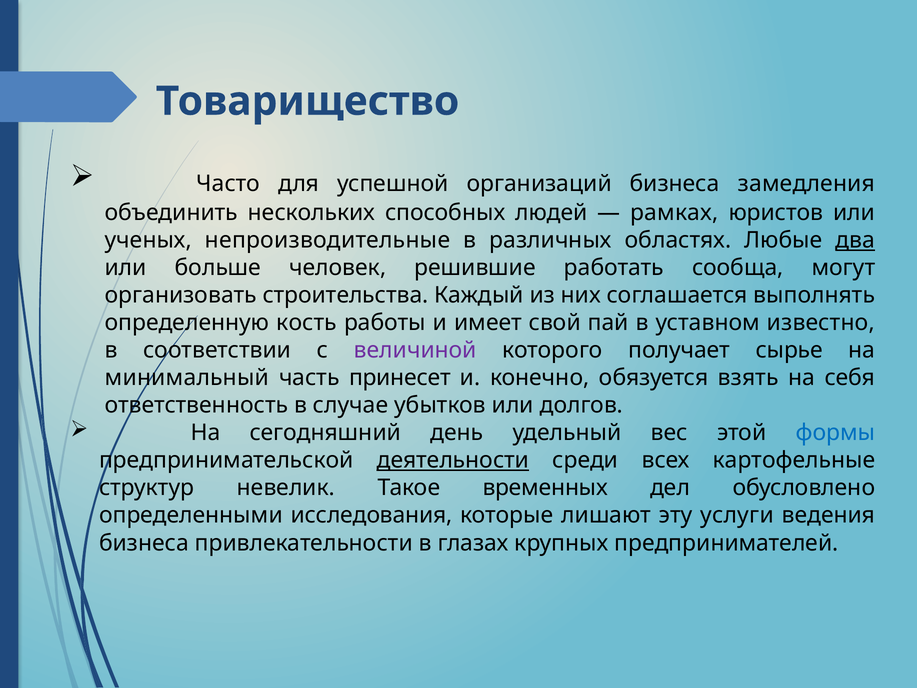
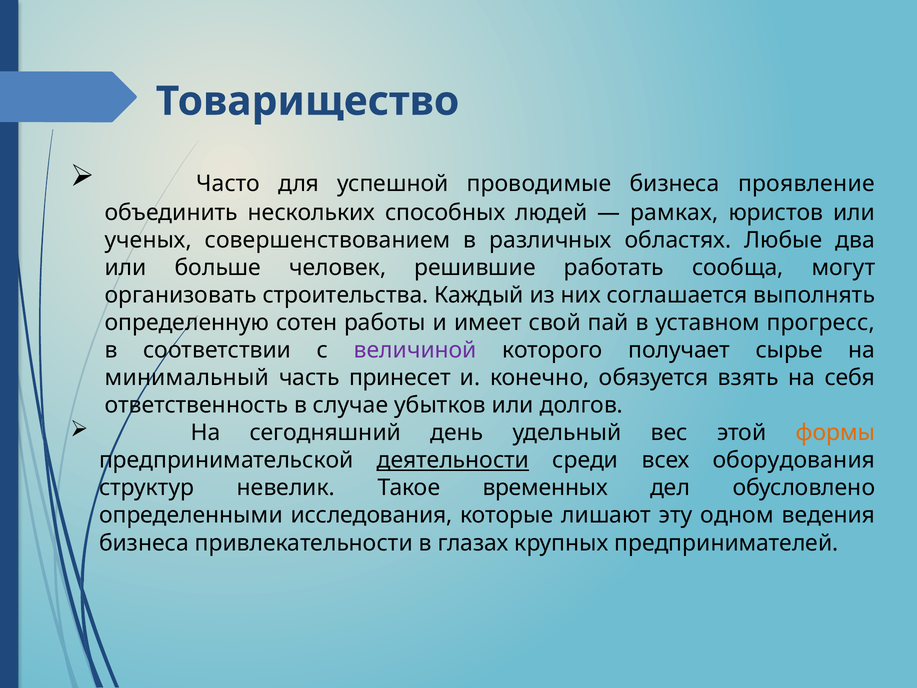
организаций: организаций -> проводимые
замедления: замедления -> проявление
непроизводительные: непроизводительные -> совершенствованием
два underline: present -> none
кость: кость -> сотен
известно: известно -> прогресс
формы colour: blue -> orange
картофельные: картофельные -> оборудования
услуги: услуги -> одном
